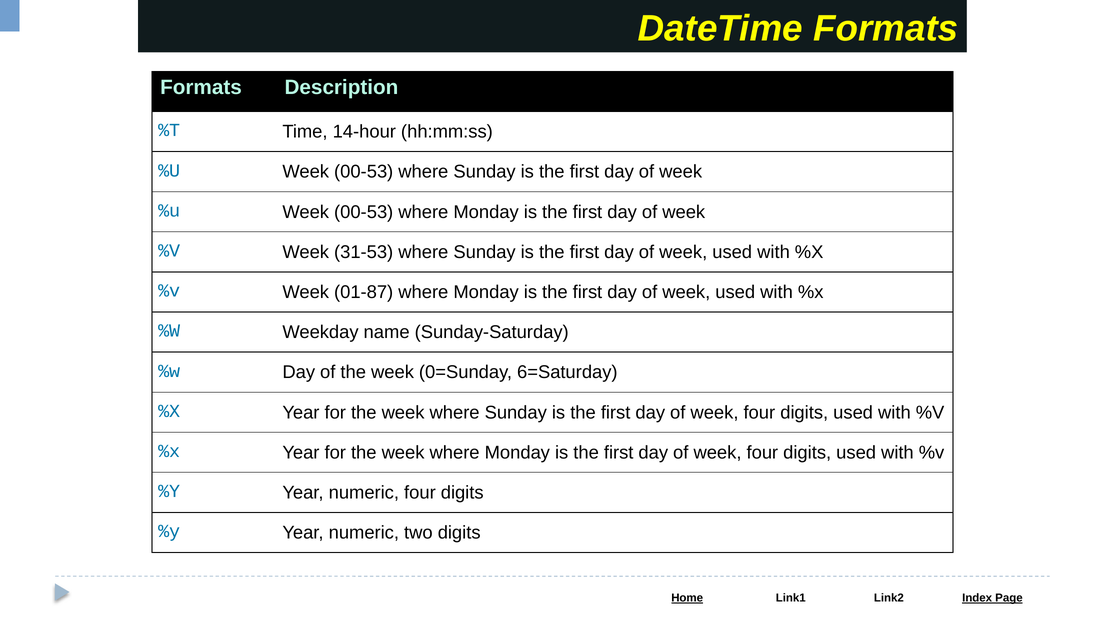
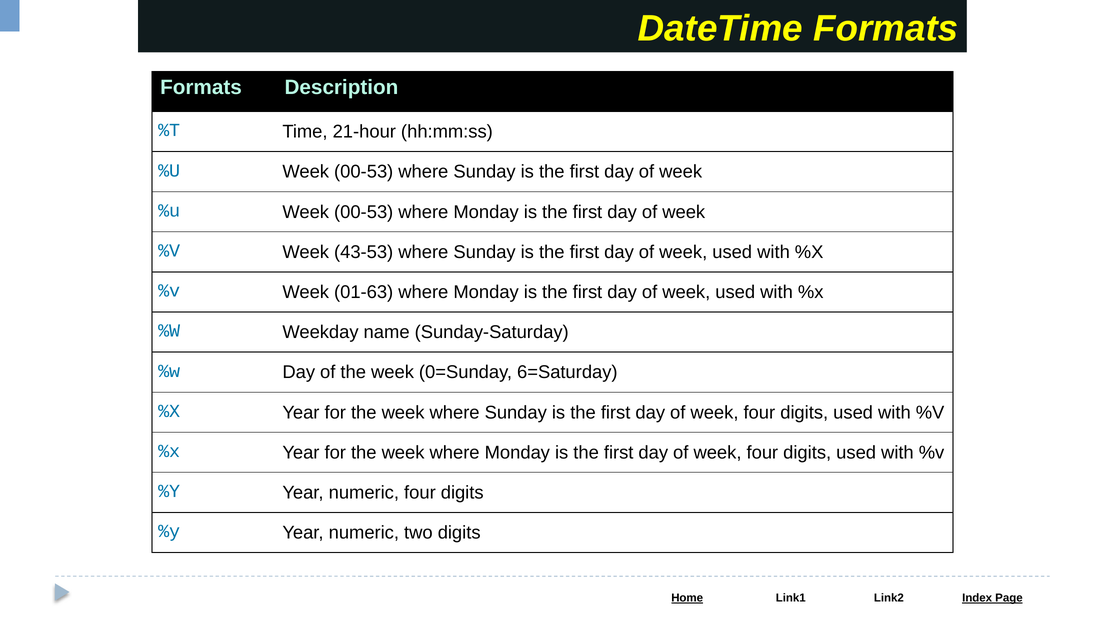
14-hour: 14-hour -> 21-hour
31-53: 31-53 -> 43-53
01-87: 01-87 -> 01-63
